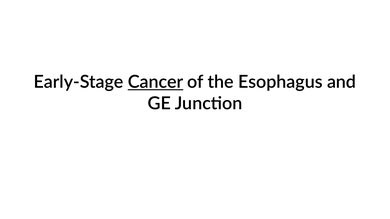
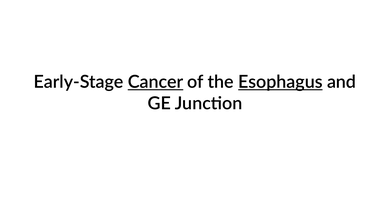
Esophagus underline: none -> present
